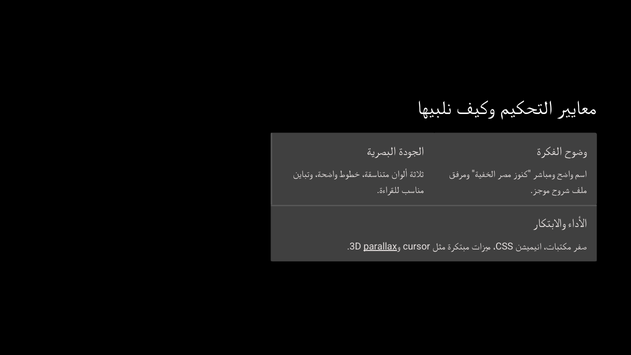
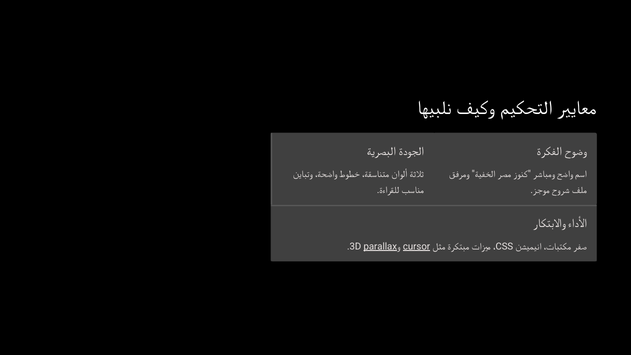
cursor underline: none -> present
